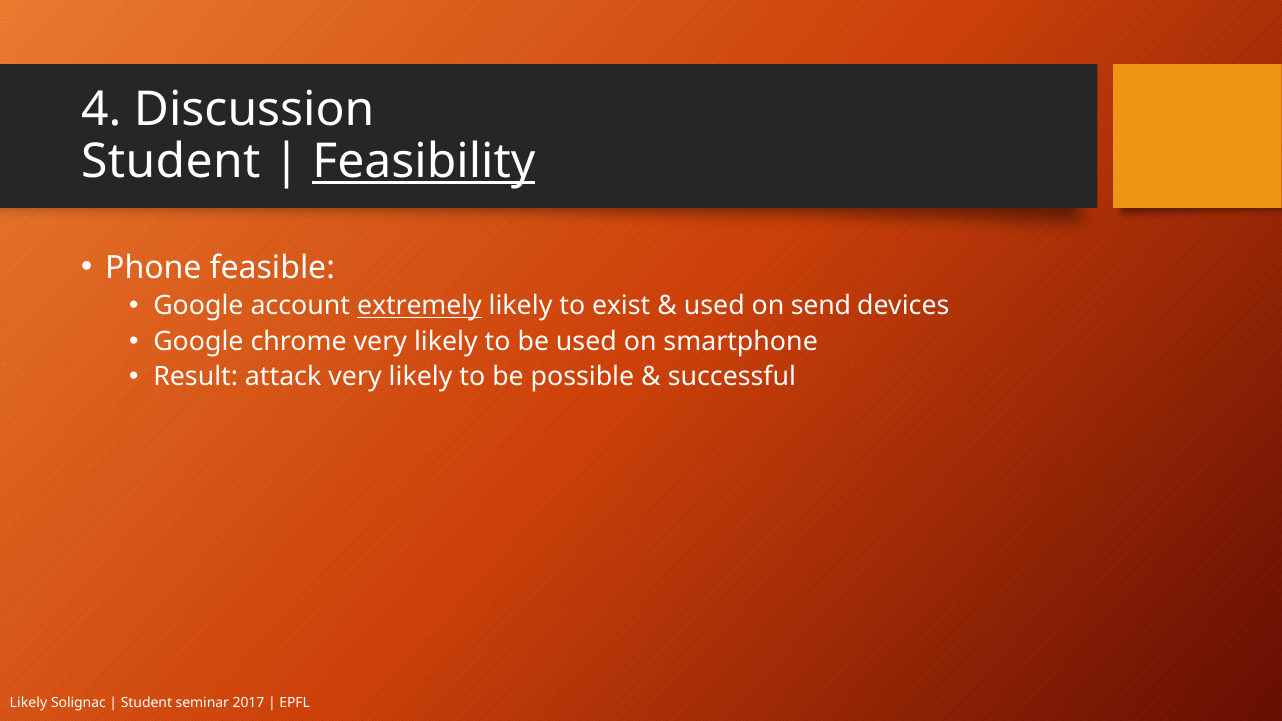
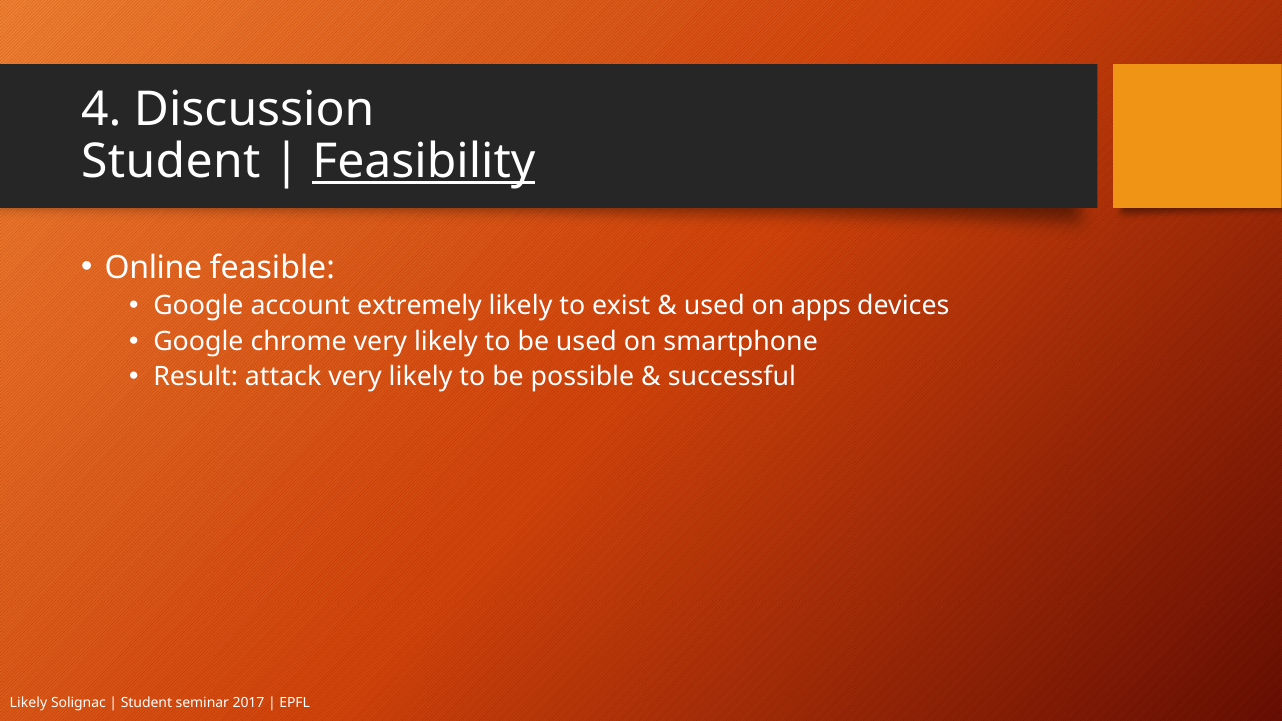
Phone: Phone -> Online
extremely underline: present -> none
send: send -> apps
